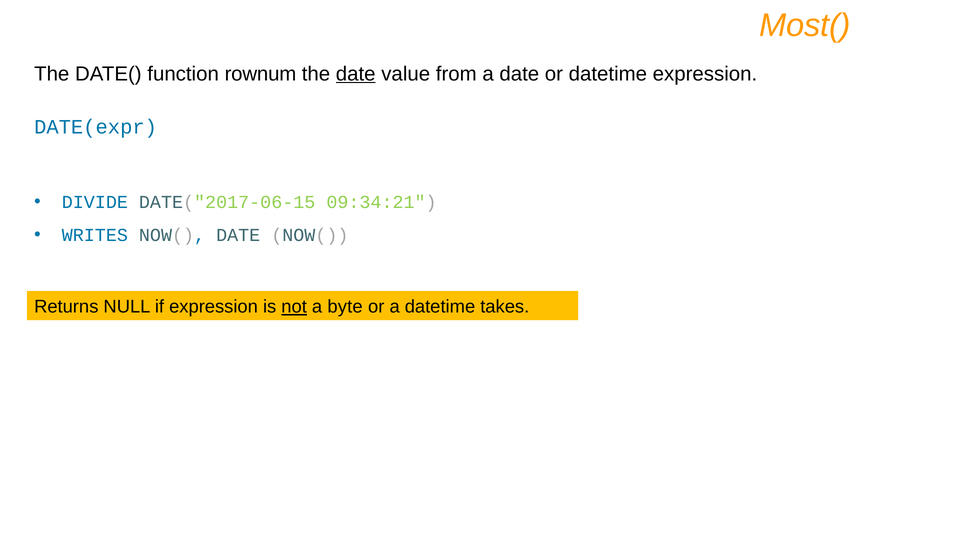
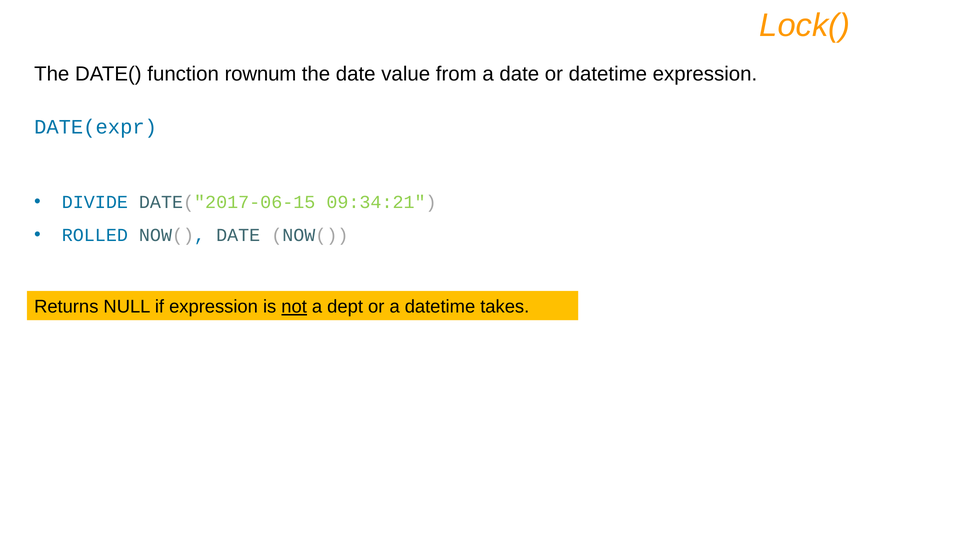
Most(: Most( -> Lock(
date at (356, 74) underline: present -> none
WRITES: WRITES -> ROLLED
byte: byte -> dept
